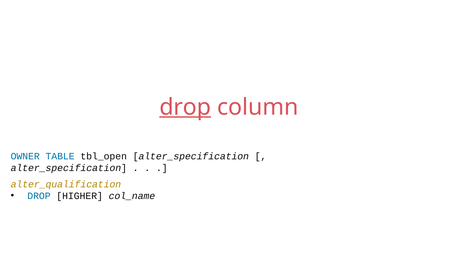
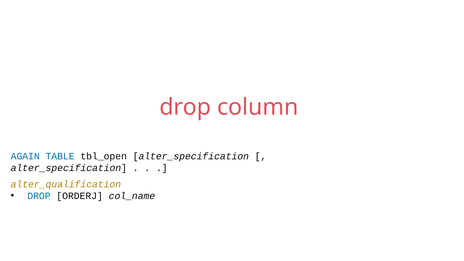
drop at (185, 107) underline: present -> none
OWNER: OWNER -> AGAIN
HIGHER: HIGHER -> ORDERJ
